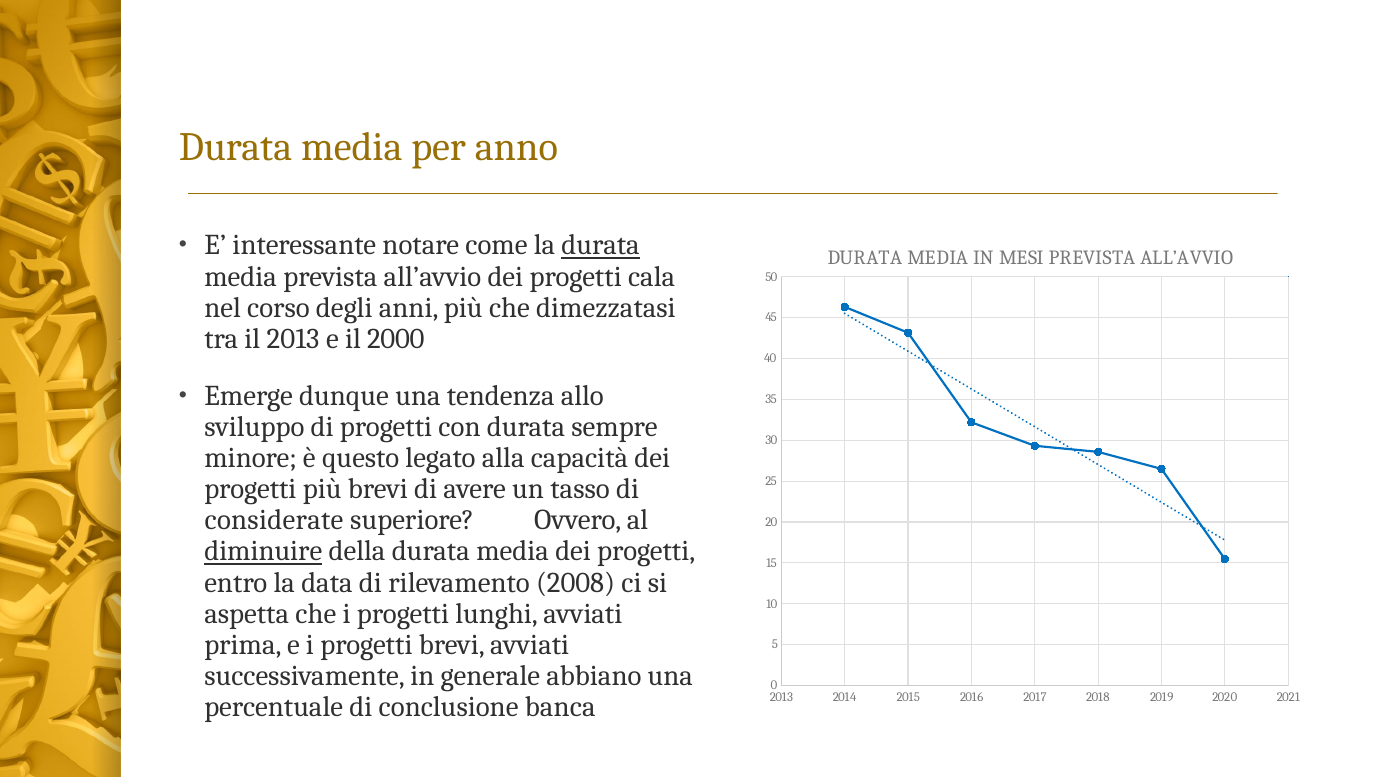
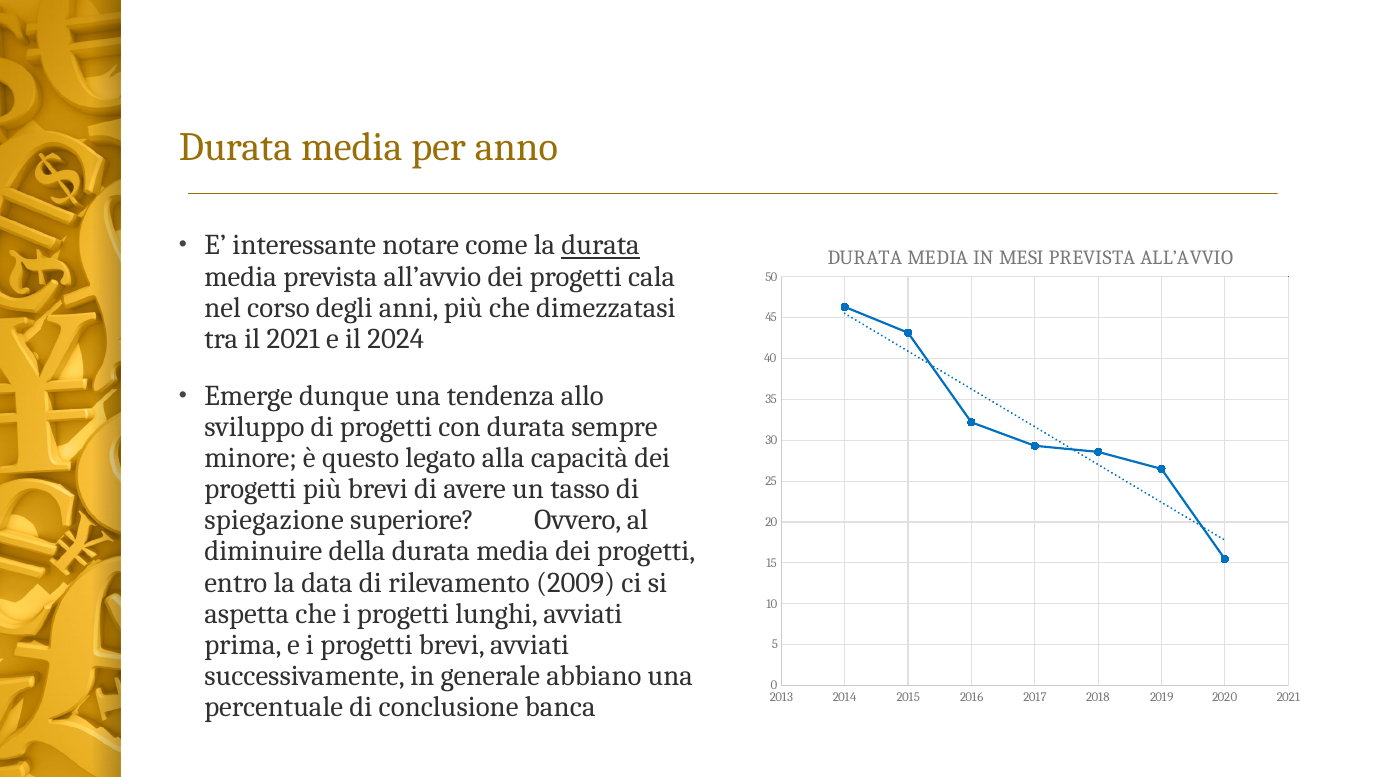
il 2013: 2013 -> 2021
2000: 2000 -> 2024
considerate: considerate -> spiegazione
diminuire underline: present -> none
2008: 2008 -> 2009
